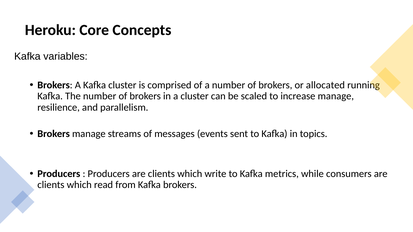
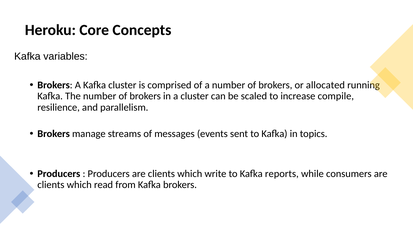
increase manage: manage -> compile
metrics: metrics -> reports
